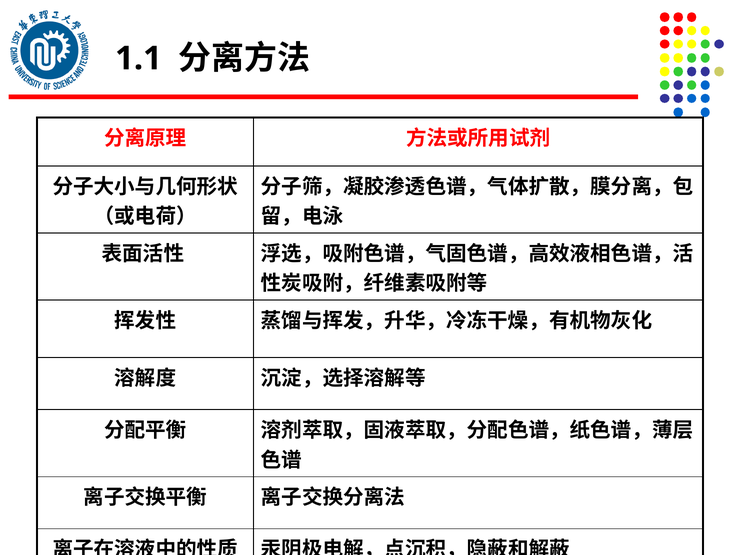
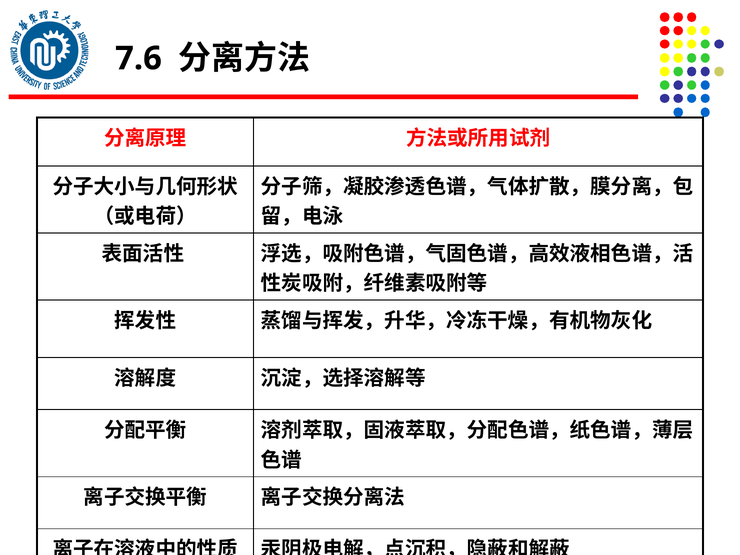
1.1: 1.1 -> 7.6
